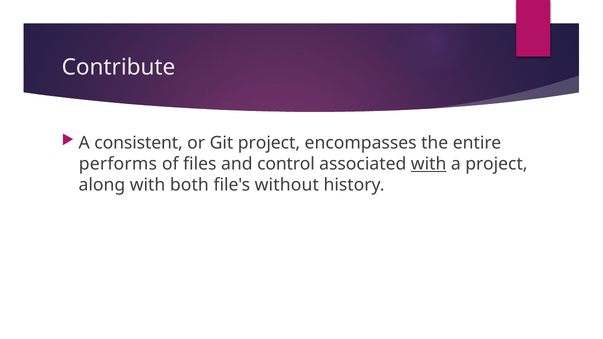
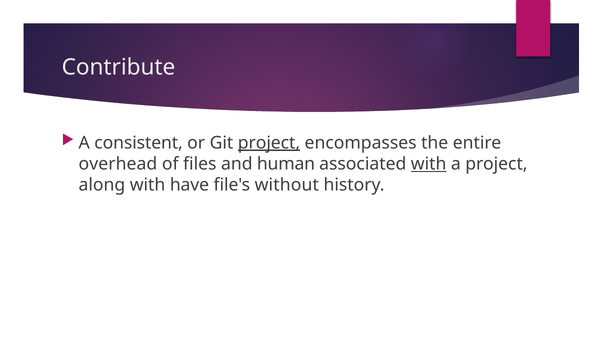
project at (269, 143) underline: none -> present
performs: performs -> overhead
control: control -> human
both: both -> have
